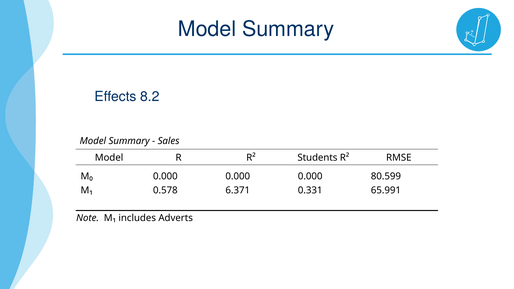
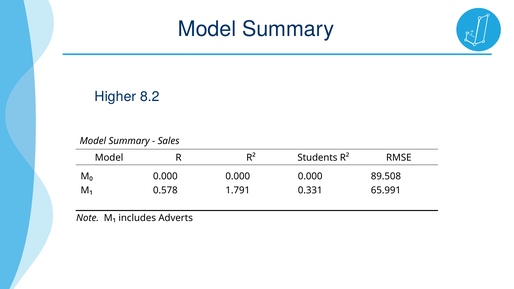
Effects: Effects -> Higher
80.599: 80.599 -> 89.508
6.371: 6.371 -> 1.791
